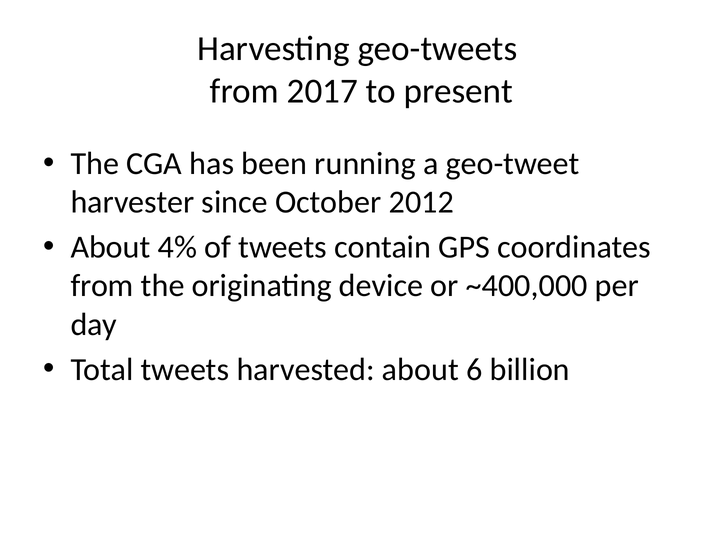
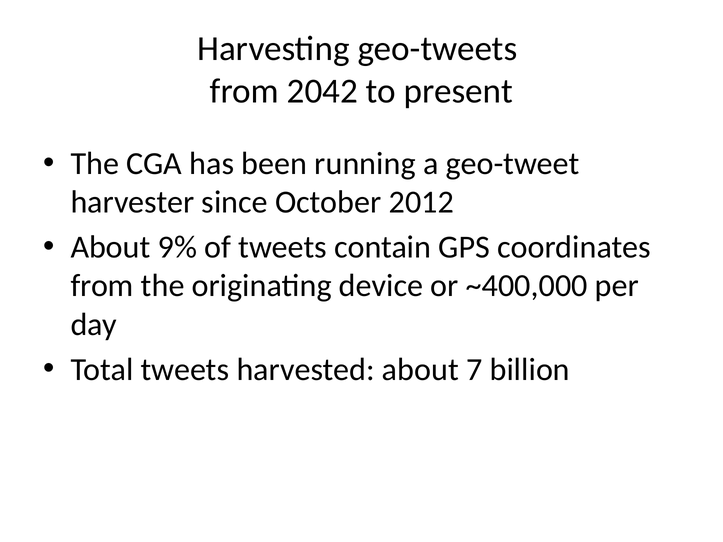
2017: 2017 -> 2042
4%: 4% -> 9%
6: 6 -> 7
